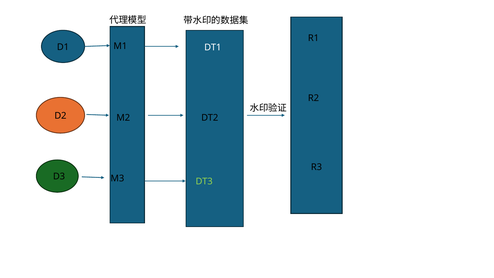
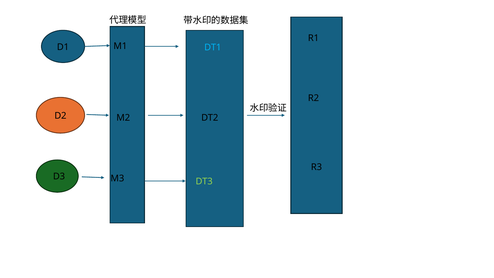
DT1 colour: white -> light blue
